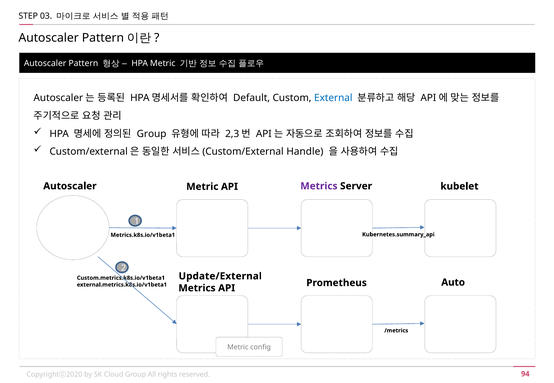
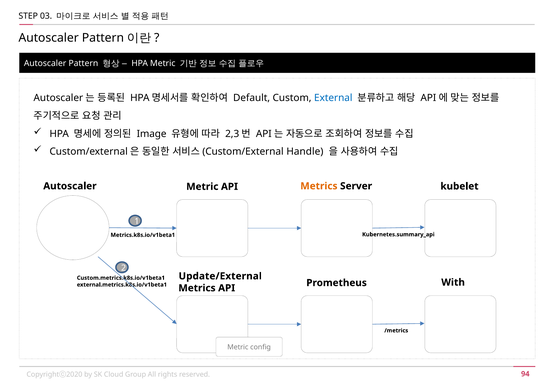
Group at (152, 134): Group -> Image
Metrics at (319, 186) colour: purple -> orange
Auto: Auto -> With
